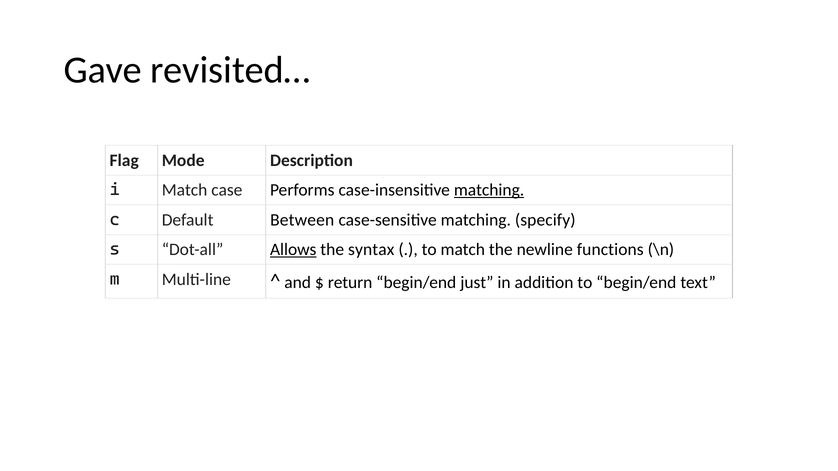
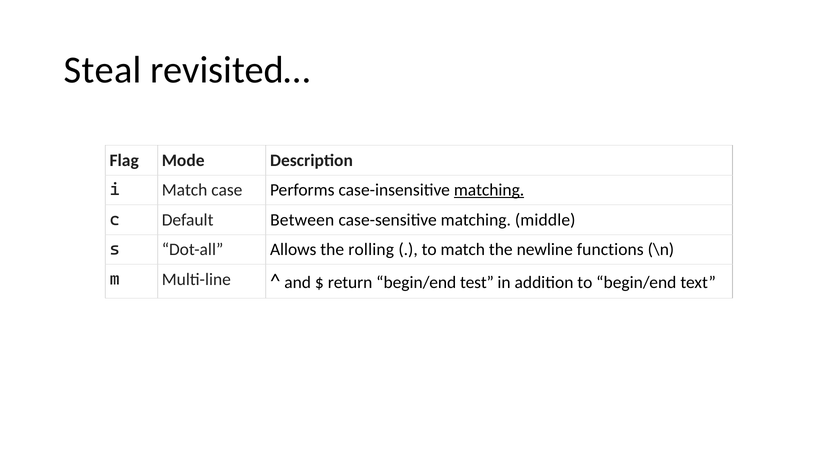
Gave: Gave -> Steal
specify: specify -> middle
Allows underline: present -> none
syntax: syntax -> rolling
just: just -> test
